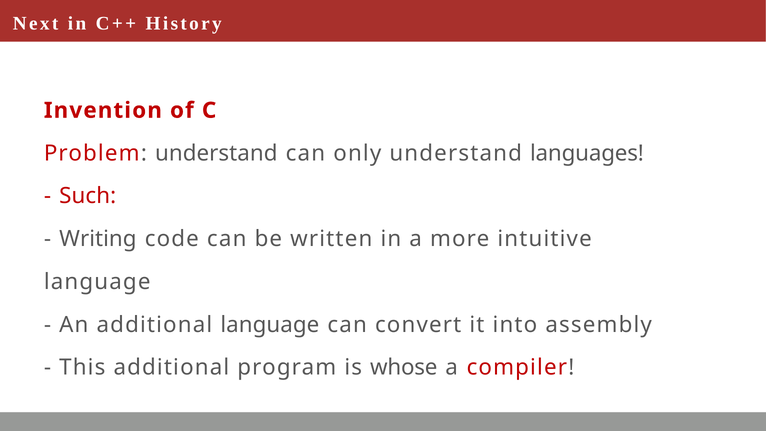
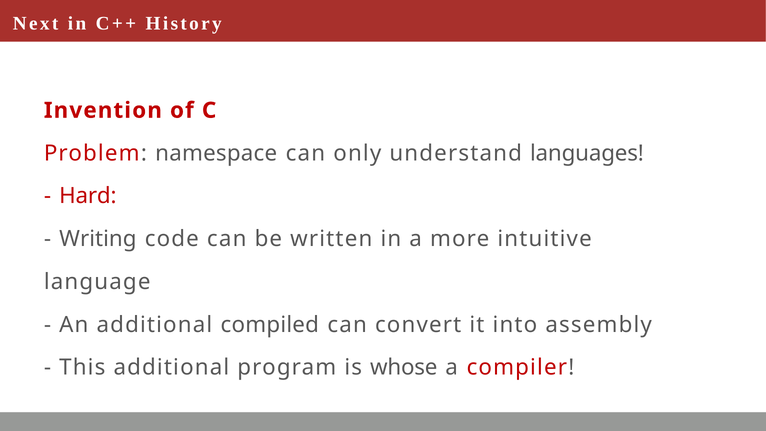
Problem understand: understand -> namespace
Such: Such -> Hard
additional language: language -> compiled
